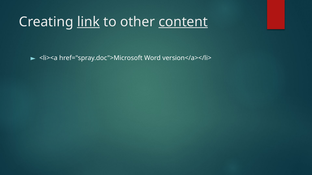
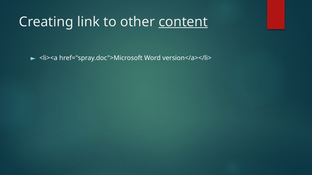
link underline: present -> none
